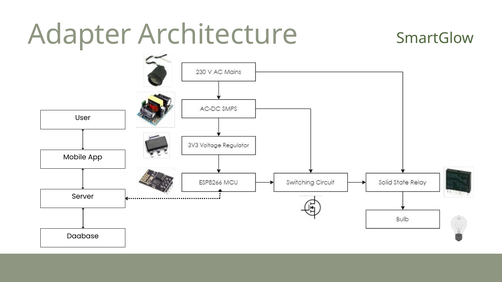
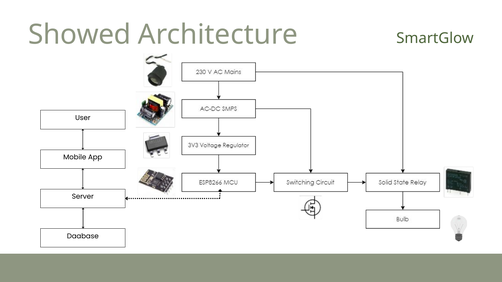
Adapter: Adapter -> Showed
